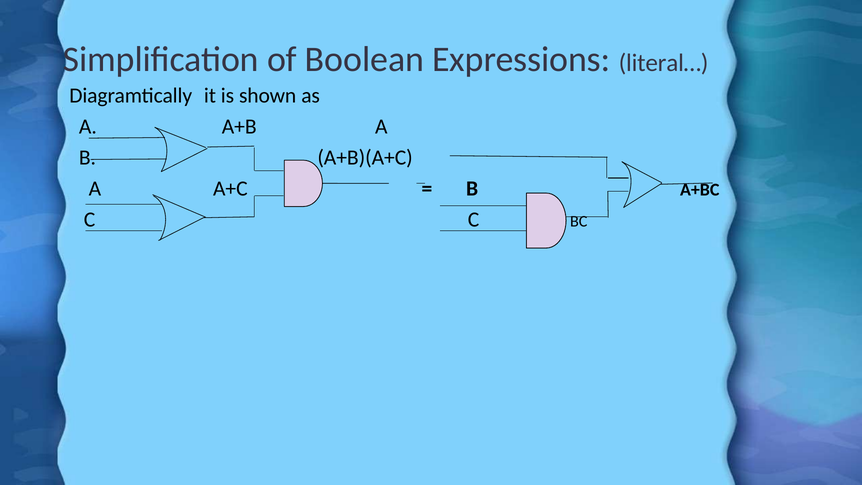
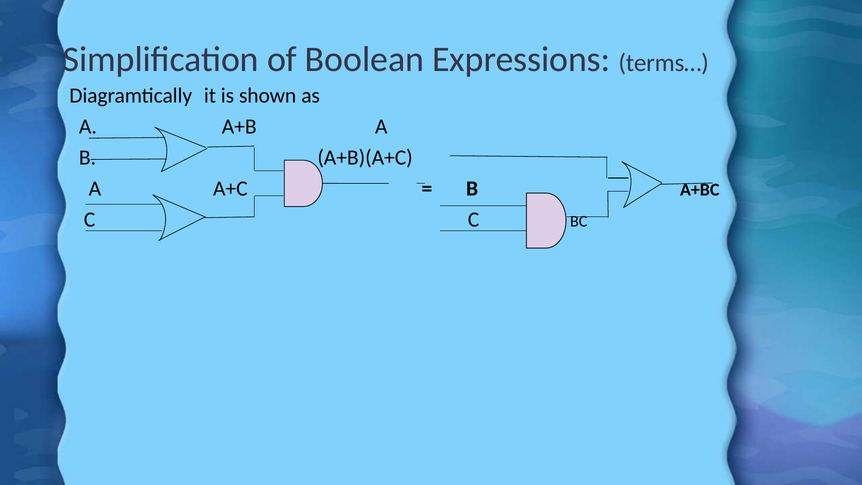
literal…: literal… -> terms…
